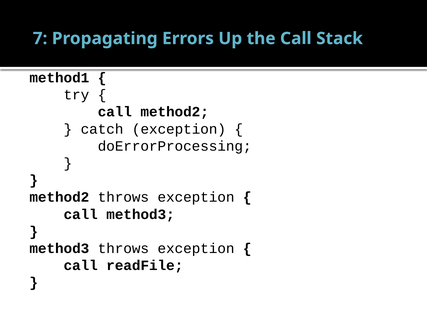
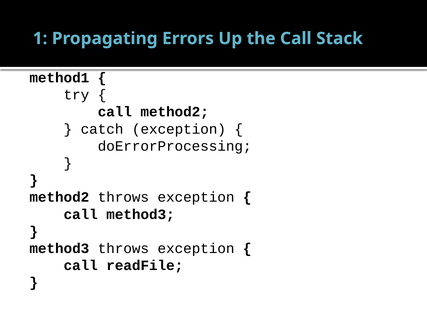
7: 7 -> 1
